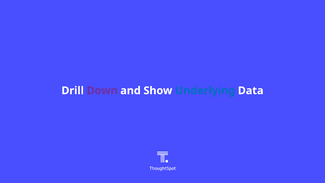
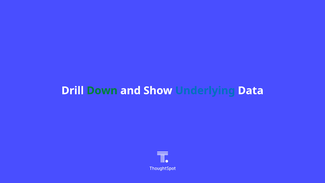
Down colour: purple -> green
